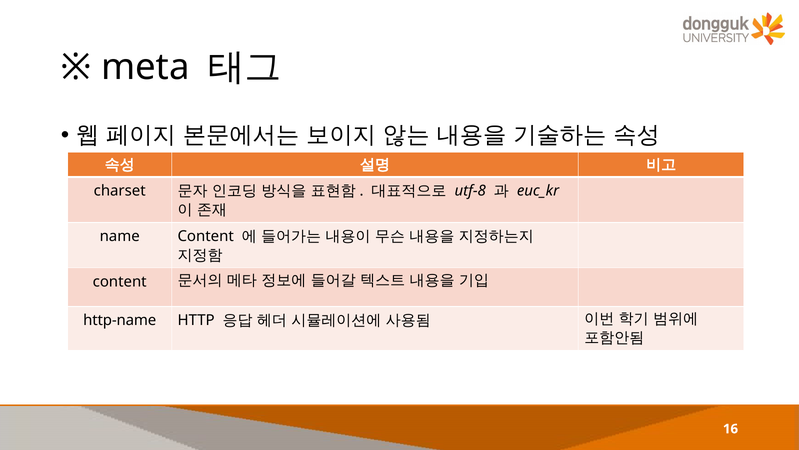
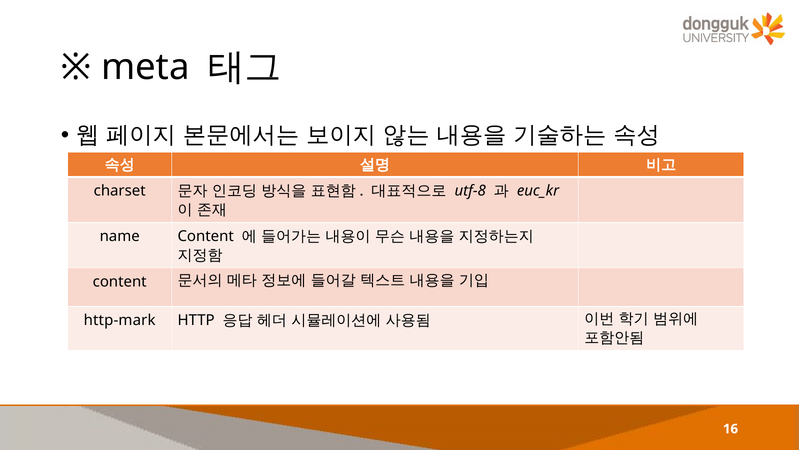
http-name: http-name -> http-mark
